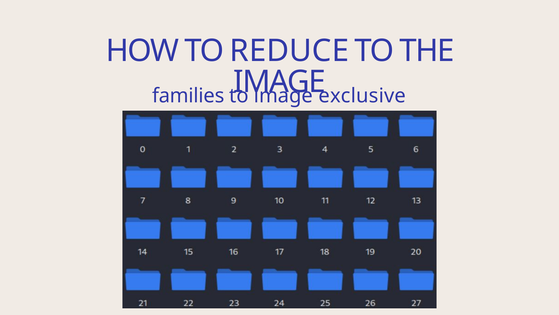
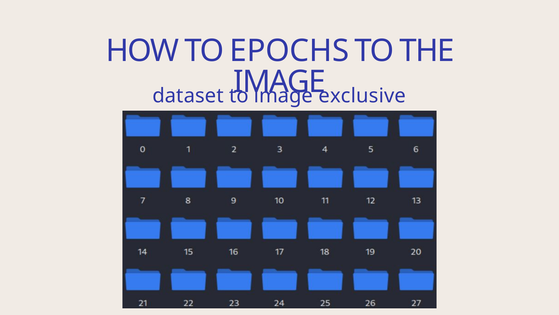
REDUCE: REDUCE -> EPOCHS
families: families -> dataset
